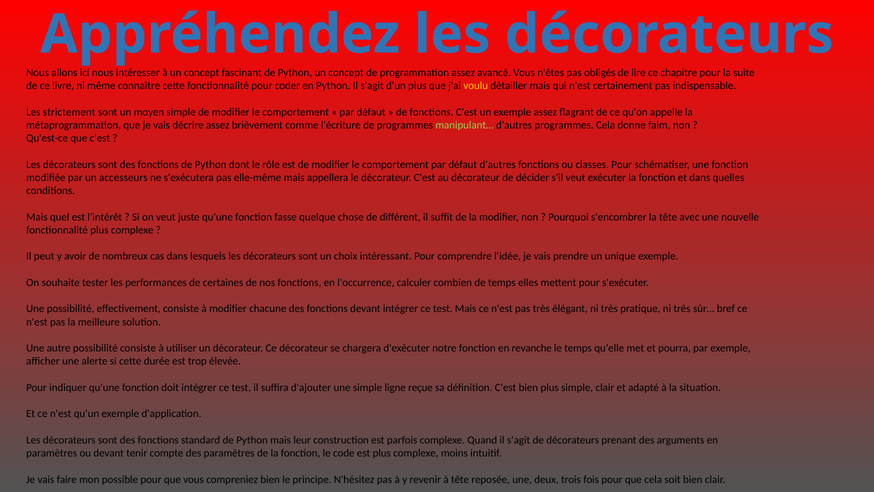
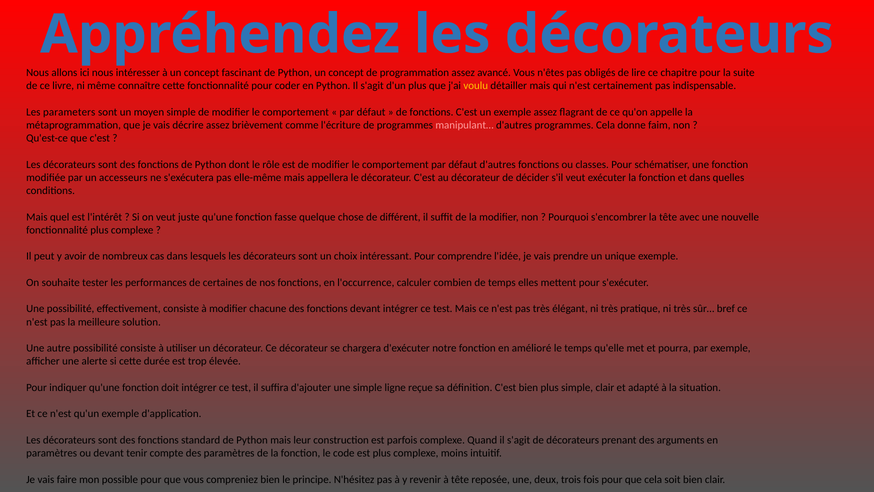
strictement: strictement -> parameters
manipulant… colour: light green -> pink
revanche: revanche -> amélioré
